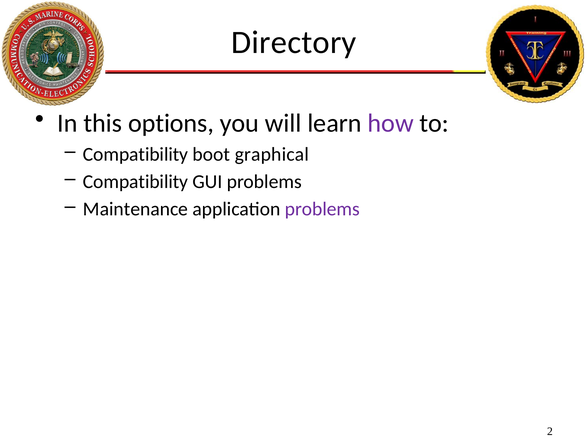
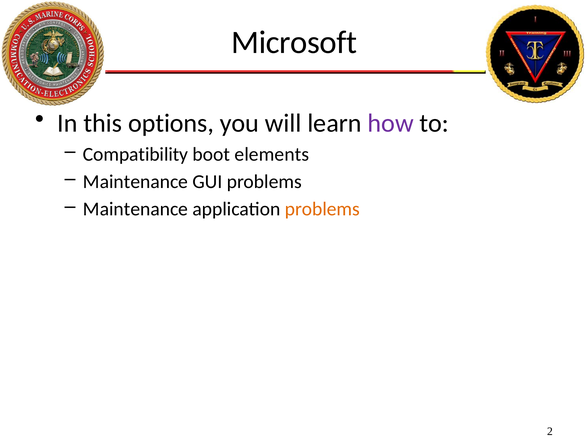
Directory: Directory -> Microsoft
graphical: graphical -> elements
Compatibility at (136, 182): Compatibility -> Maintenance
problems at (322, 209) colour: purple -> orange
